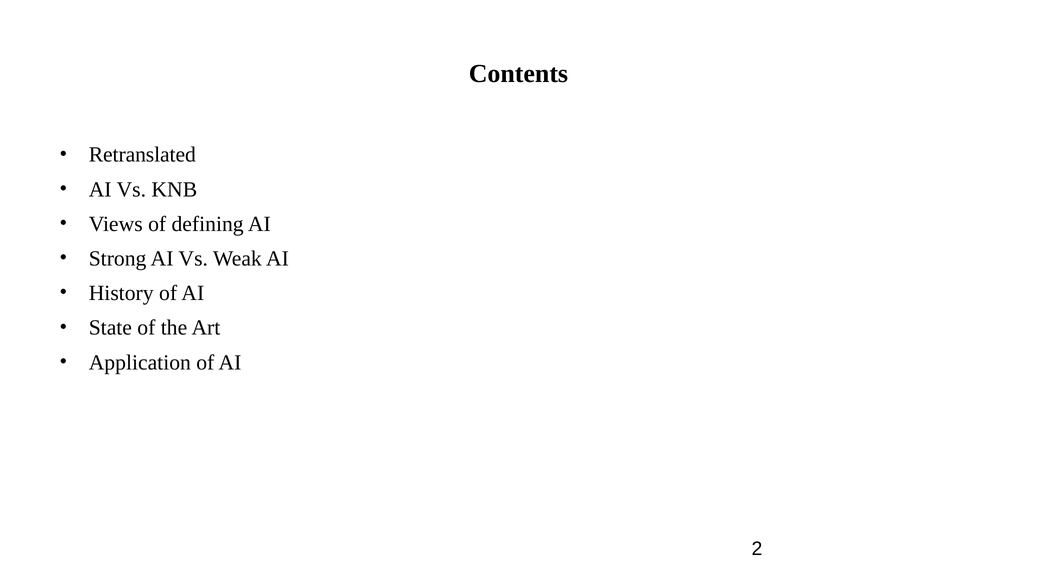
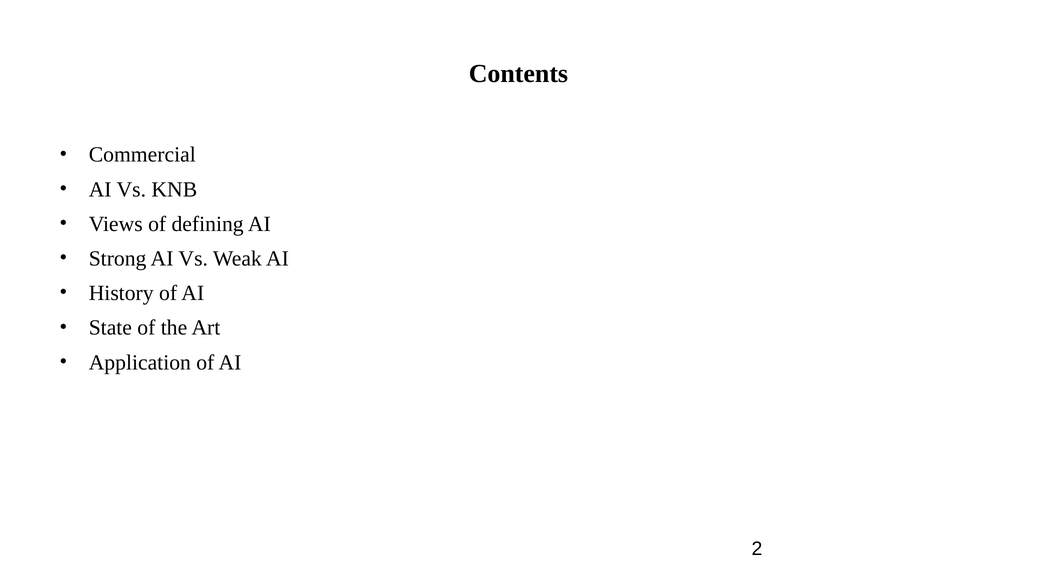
Retranslated: Retranslated -> Commercial
